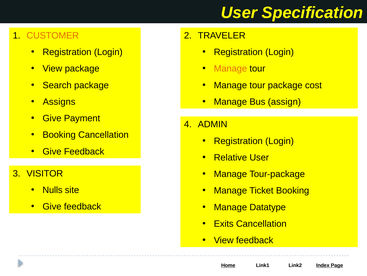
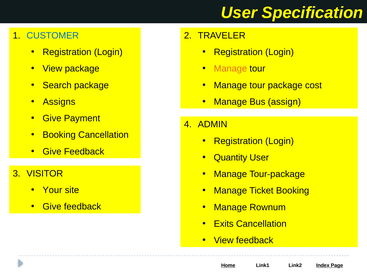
CUSTOMER colour: orange -> blue
Relative: Relative -> Quantity
Nulls: Nulls -> Your
Datatype: Datatype -> Rownum
